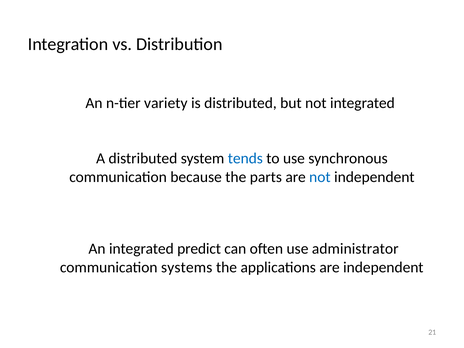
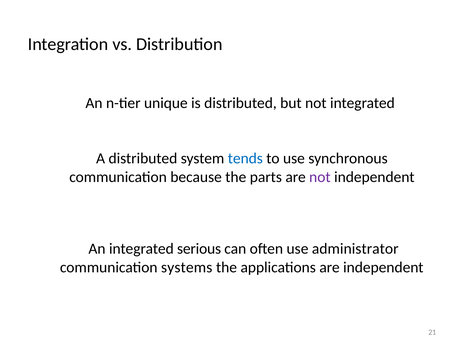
variety: variety -> unique
not at (320, 177) colour: blue -> purple
predict: predict -> serious
